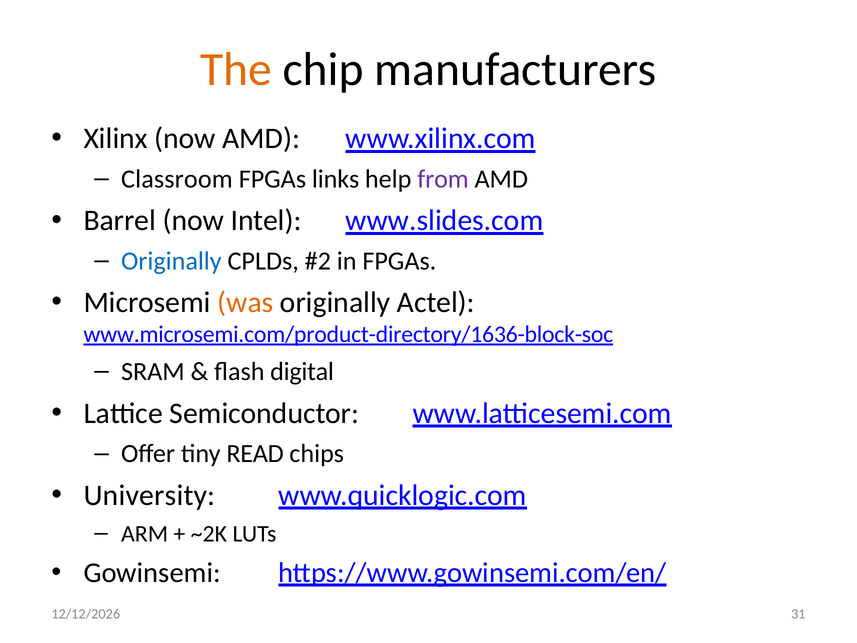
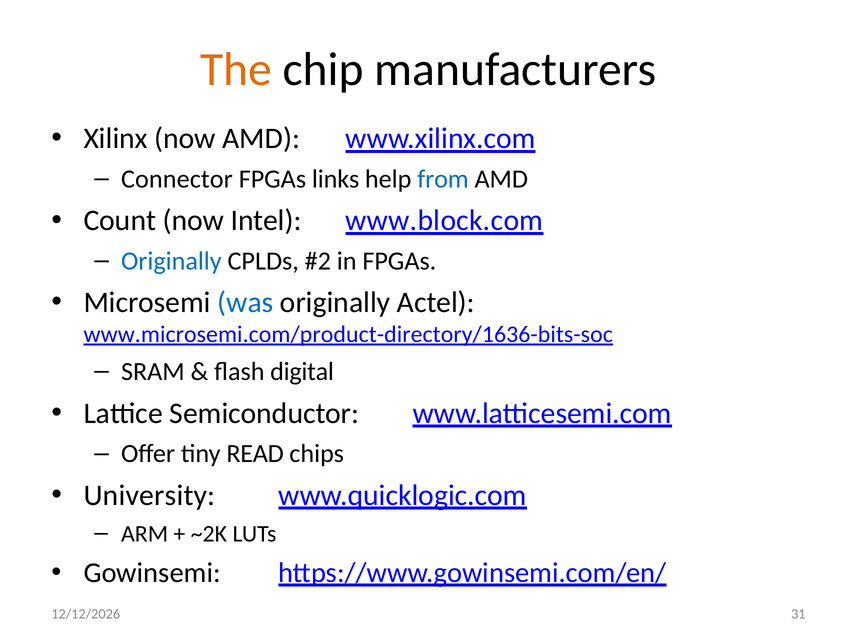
Classroom: Classroom -> Connector
from colour: purple -> blue
Barrel: Barrel -> Count
www.slides.com: www.slides.com -> www.block.com
was colour: orange -> blue
www.microsemi.com/product-directory/1636-block-soc: www.microsemi.com/product-directory/1636-block-soc -> www.microsemi.com/product-directory/1636-bits-soc
